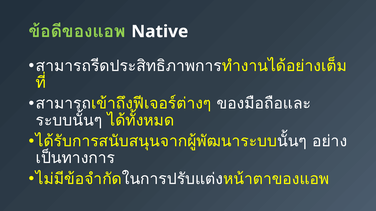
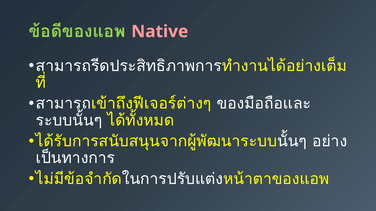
Native colour: white -> pink
